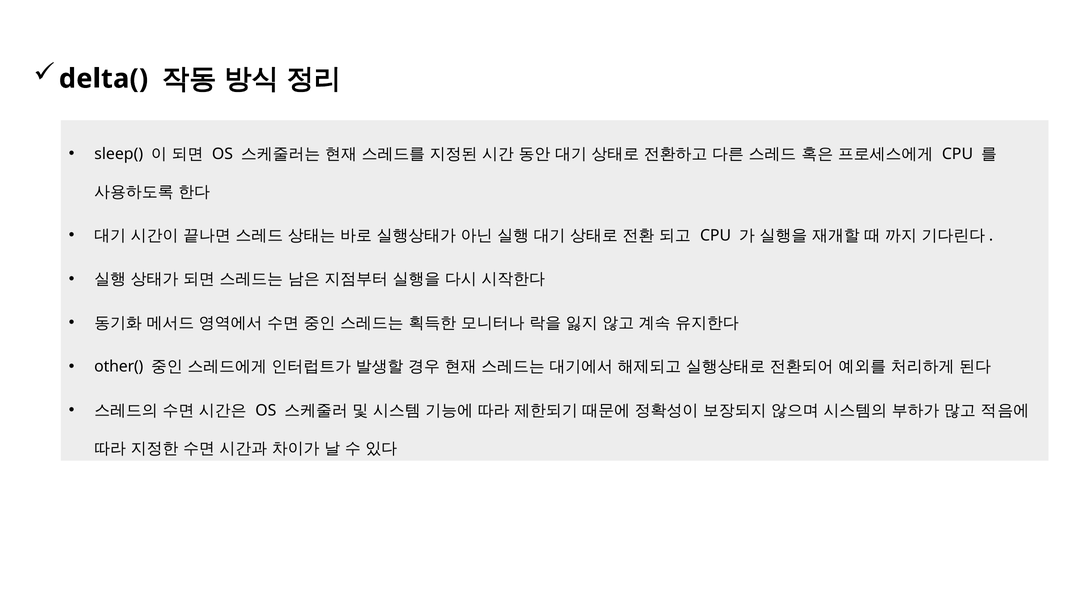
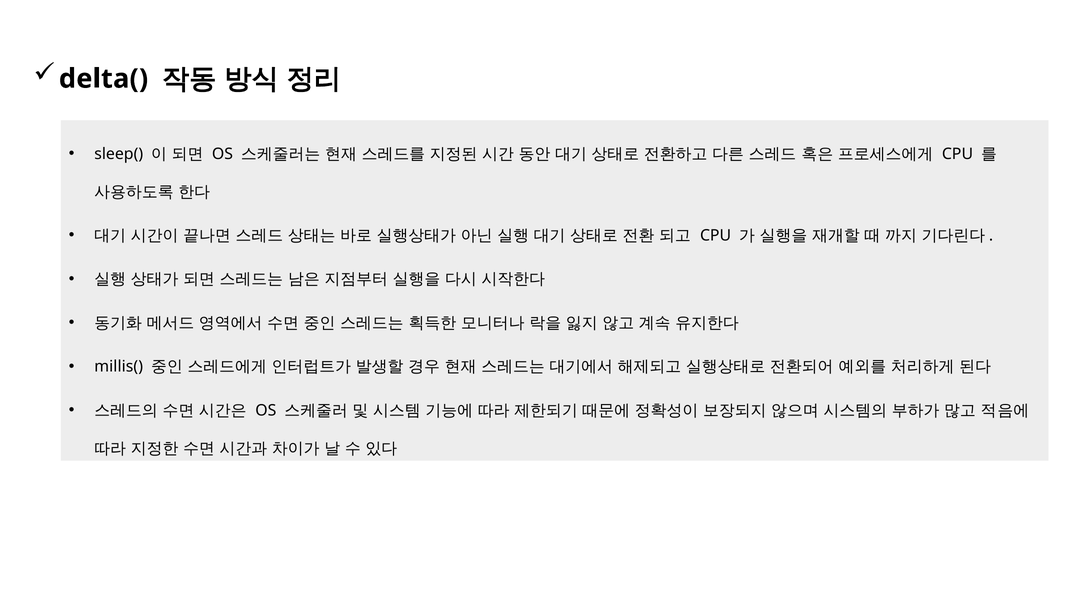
other(: other( -> millis(
